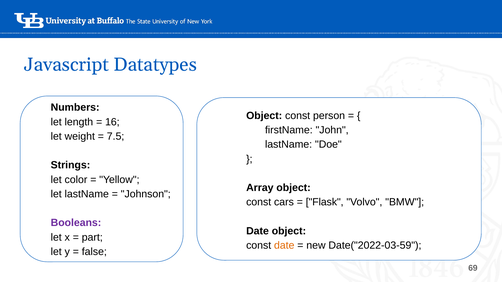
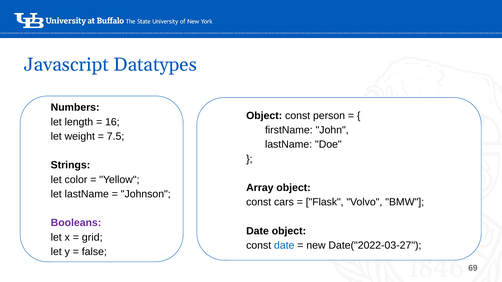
part: part -> grid
date at (284, 246) colour: orange -> blue
Date("2022-03-59: Date("2022-03-59 -> Date("2022-03-27
